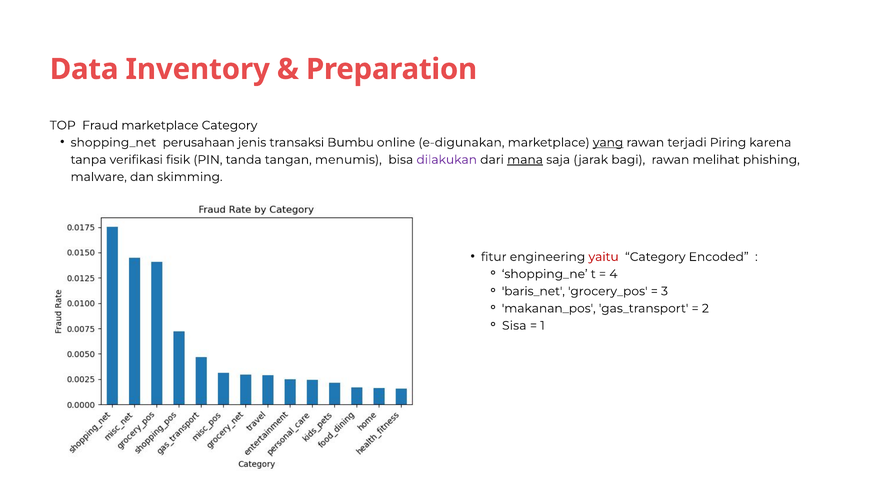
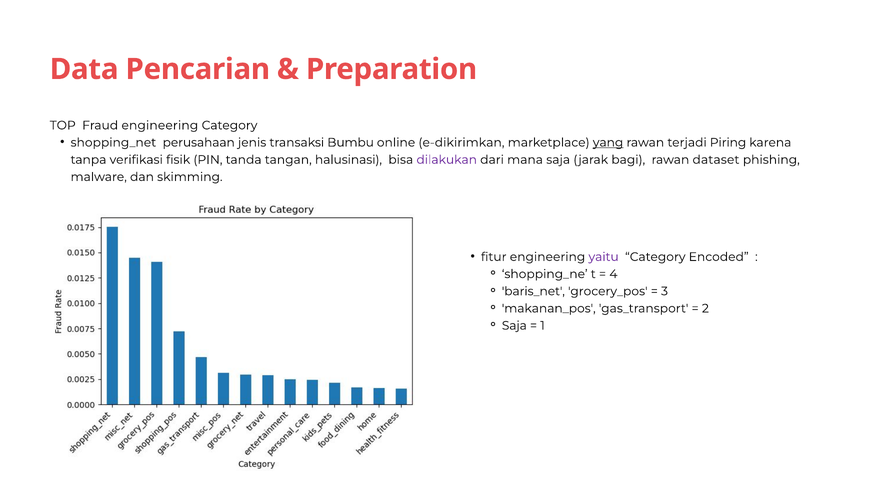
Inventory: Inventory -> Pencarian
Fraud marketplace: marketplace -> engineering
e-digunakan: e-digunakan -> e-dikirimkan
menumis: menumis -> halusinasi
mana underline: present -> none
melihat: melihat -> dataset
yaitu colour: red -> purple
Sisa at (514, 326): Sisa -> Saja
